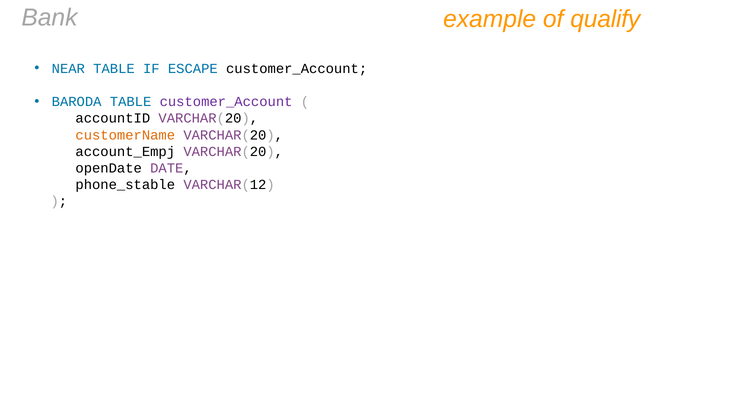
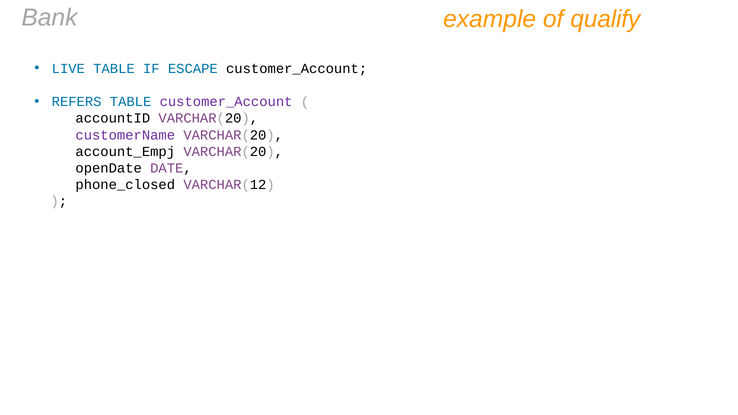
NEAR: NEAR -> LIVE
BARODA: BARODA -> REFERS
customerName colour: orange -> purple
phone_stable: phone_stable -> phone_closed
